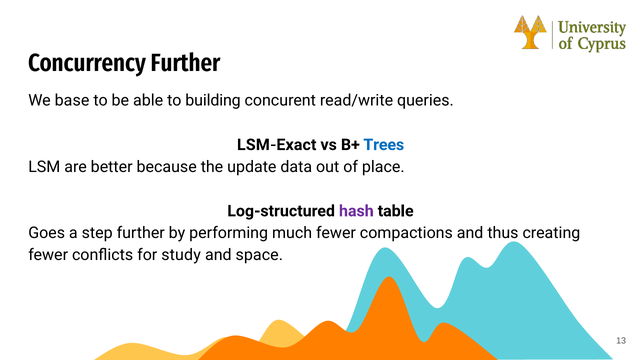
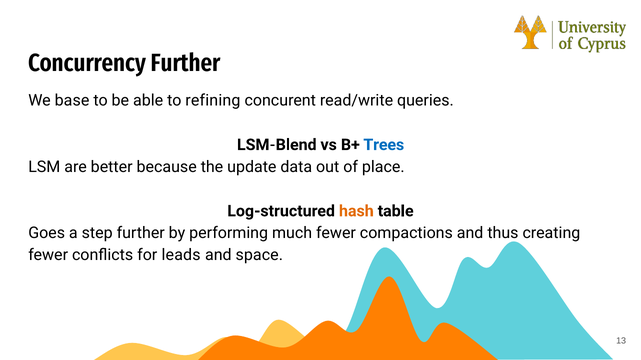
building: building -> refining
LSM-Exact: LSM-Exact -> LSM-Blend
hash colour: purple -> orange
study: study -> leads
